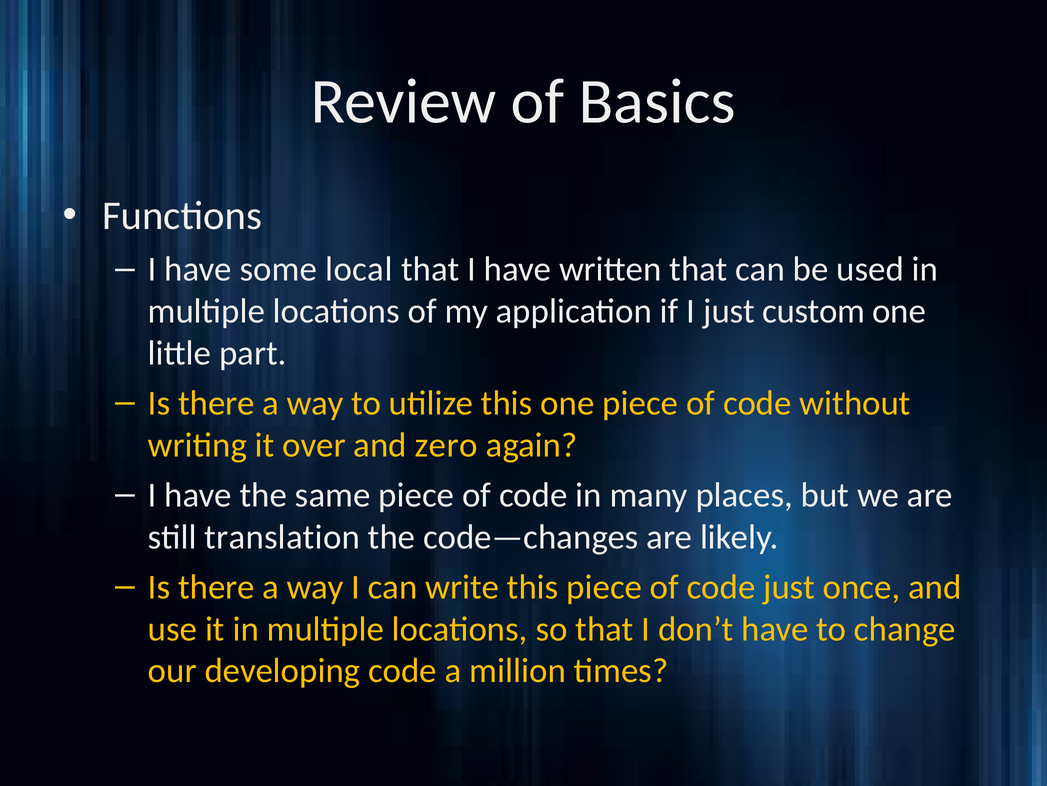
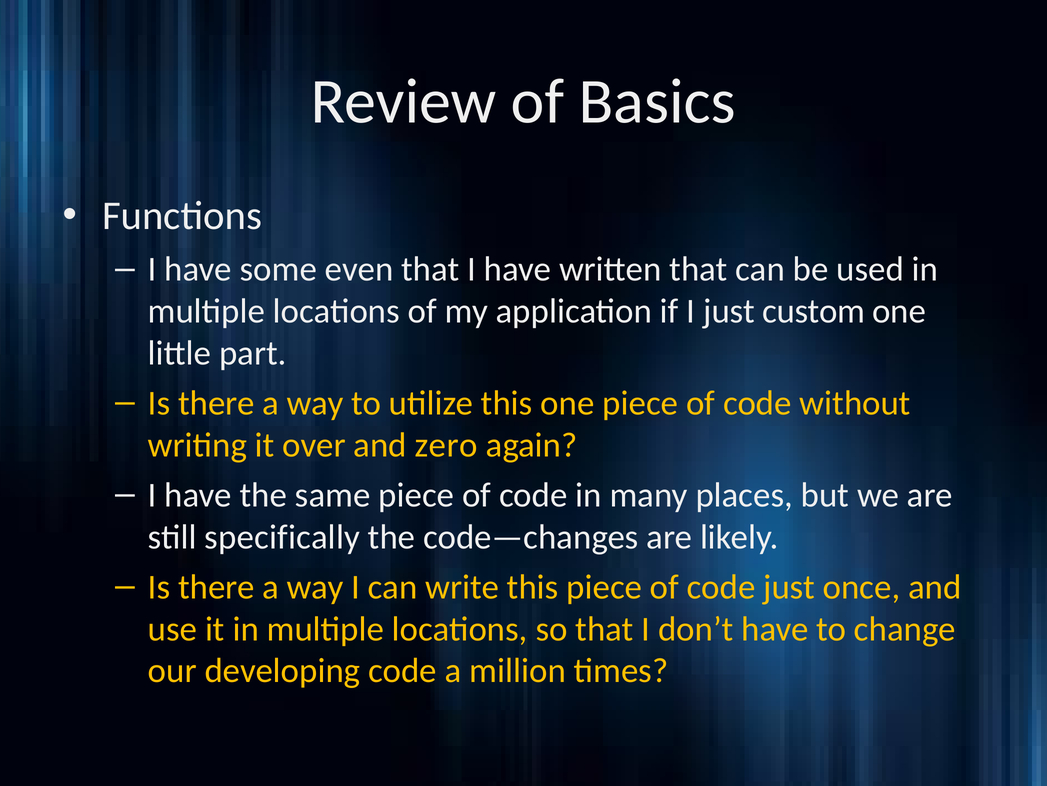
local: local -> even
translation: translation -> specifically
